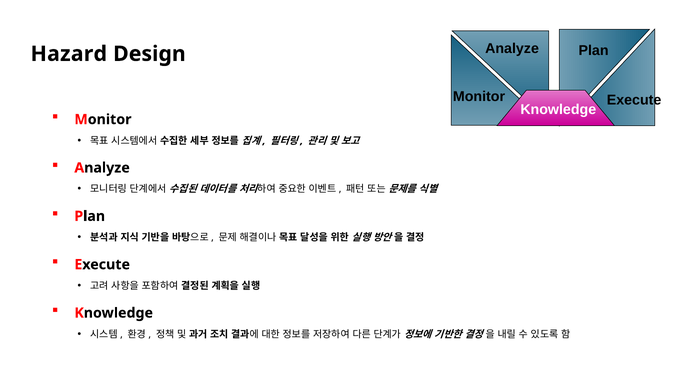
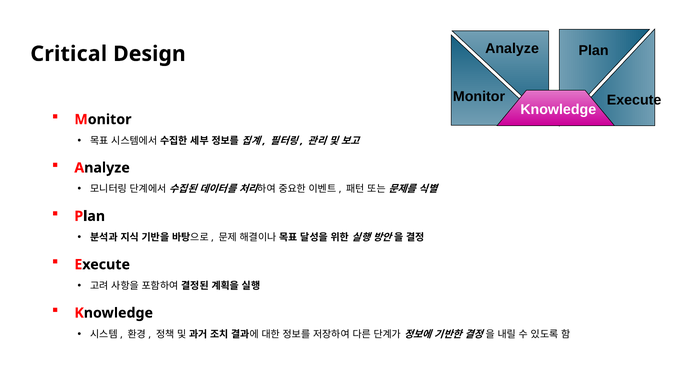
Hazard: Hazard -> Critical
